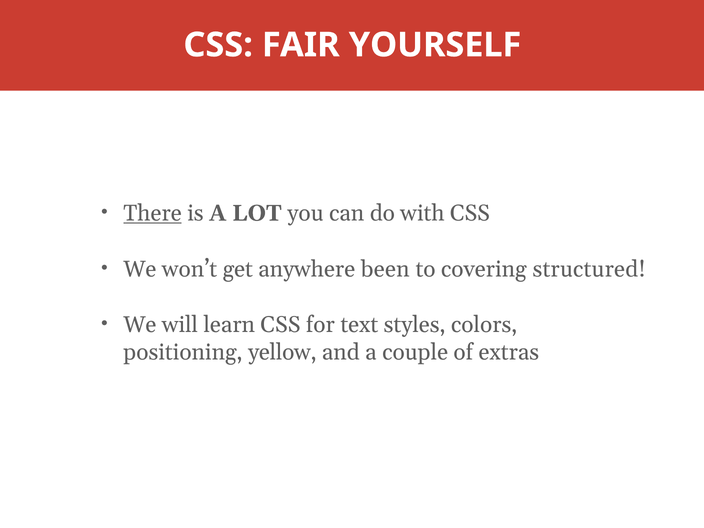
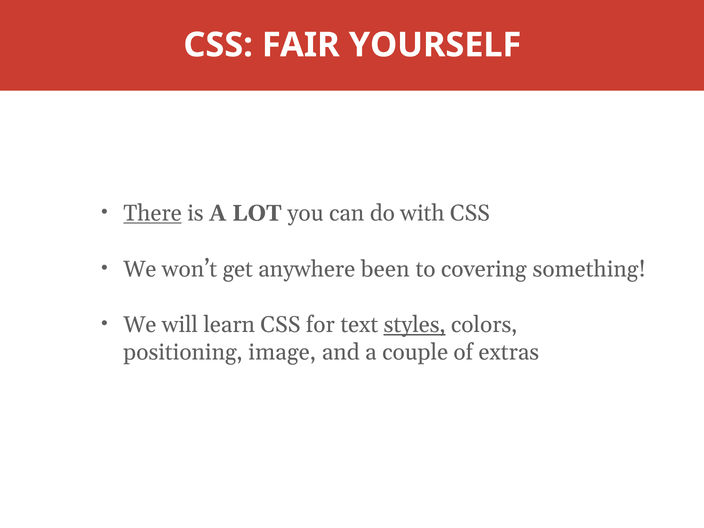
structured: structured -> something
styles underline: none -> present
yellow: yellow -> image
